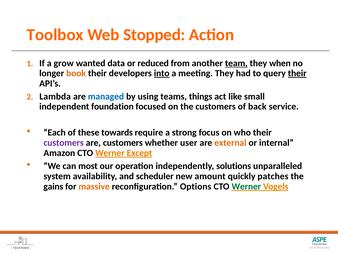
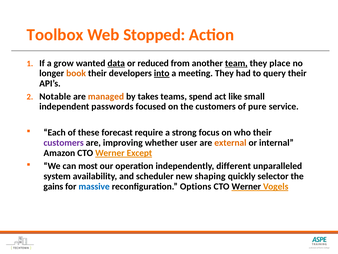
data underline: none -> present
when: when -> place
their at (297, 73) underline: present -> none
Lambda: Lambda -> Notable
managed colour: blue -> orange
using: using -> takes
things: things -> spend
foundation: foundation -> passwords
back: back -> pure
towards: towards -> forecast
are customers: customers -> improving
solutions: solutions -> different
amount: amount -> shaping
patches: patches -> selector
massive colour: orange -> blue
Werner at (246, 186) colour: green -> black
